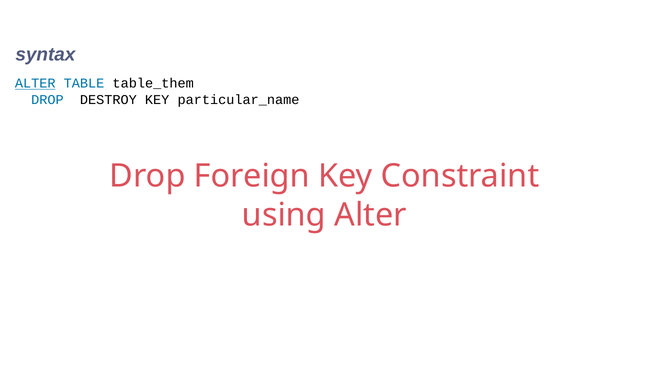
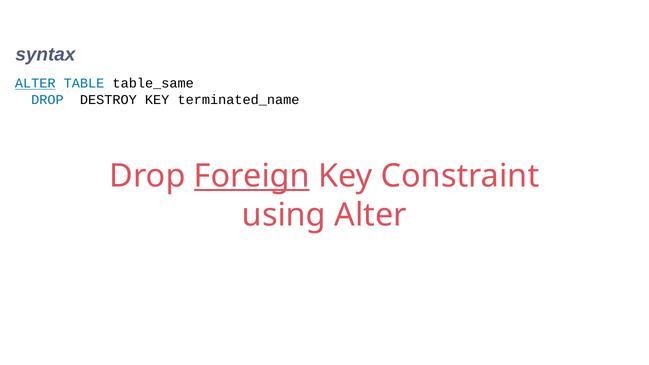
table_them: table_them -> table_same
particular_name: particular_name -> terminated_name
Foreign underline: none -> present
